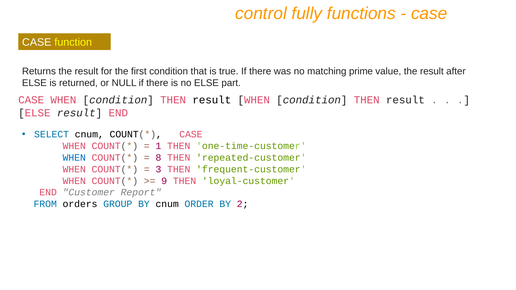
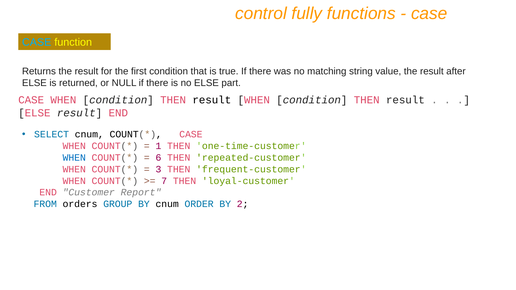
CASE at (37, 42) colour: white -> light blue
prime: prime -> string
8: 8 -> 6
9: 9 -> 7
